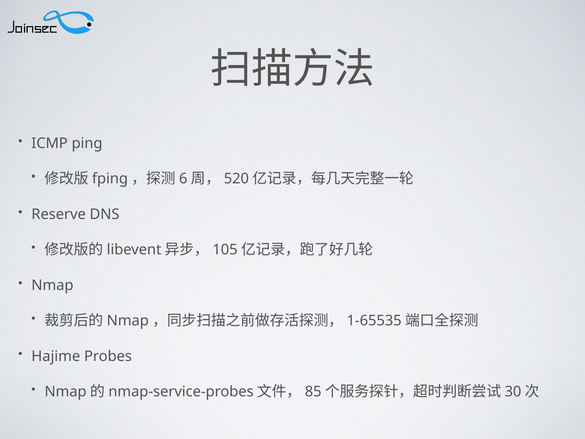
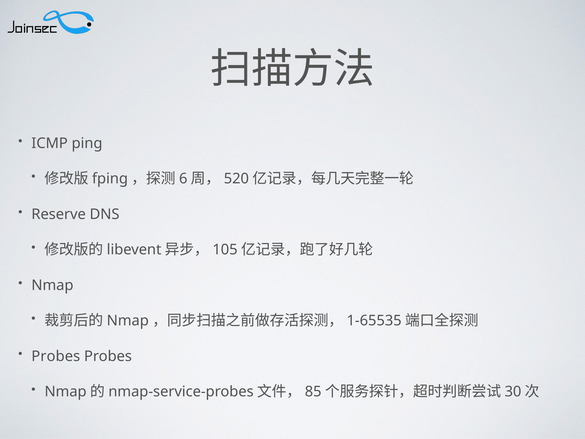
Hajime at (56, 356): Hajime -> Probes
